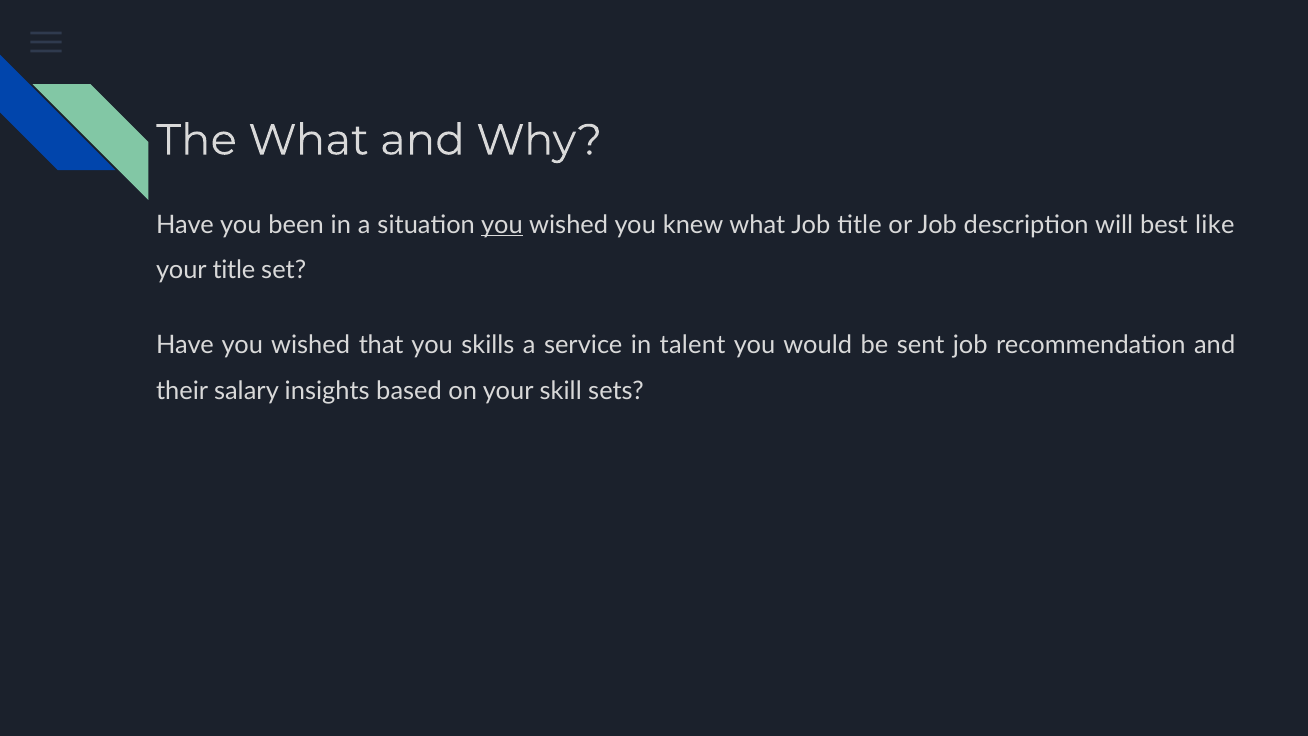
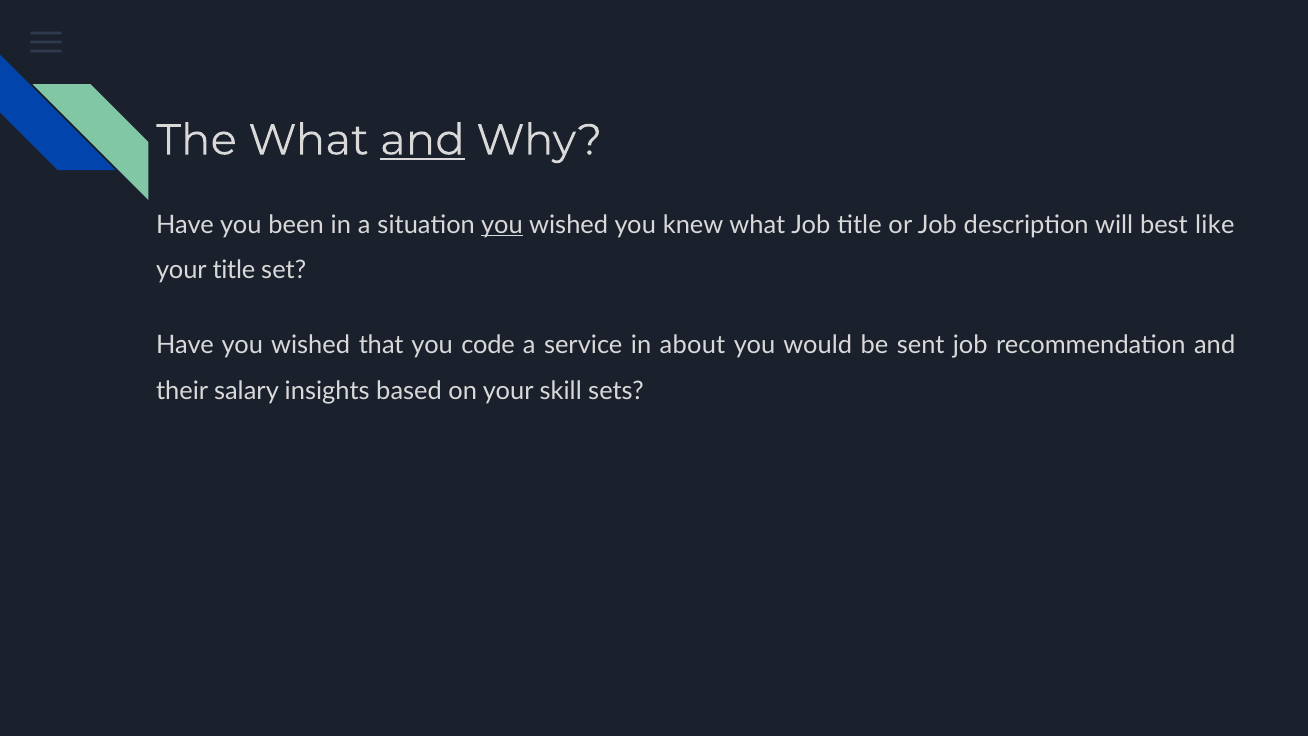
and at (422, 140) underline: none -> present
skills: skills -> code
talent: talent -> about
